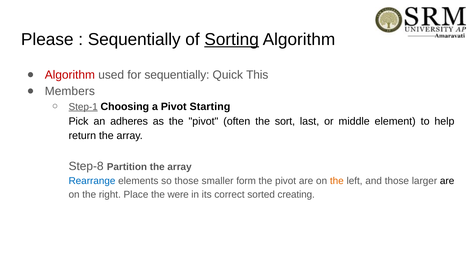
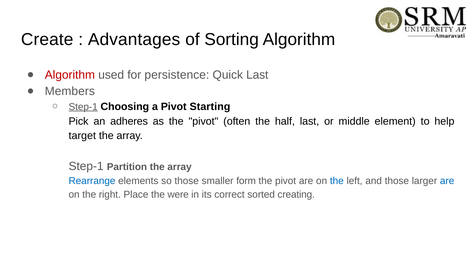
Please: Please -> Create
Sequentially at (134, 39): Sequentially -> Advantages
Sorting underline: present -> none
for sequentially: sequentially -> persistence
Quick This: This -> Last
sort: sort -> half
return: return -> target
Step-8 at (86, 166): Step-8 -> Step-1
the at (337, 181) colour: orange -> blue
are at (447, 181) colour: black -> blue
